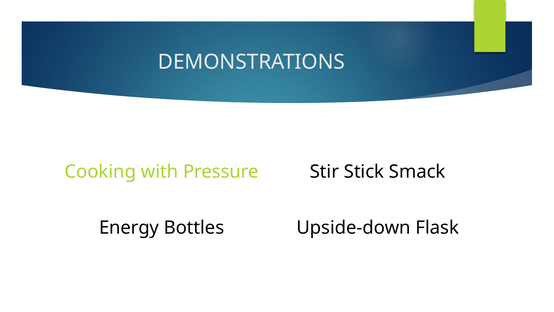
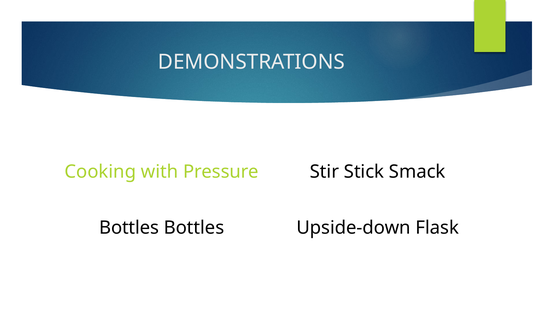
Energy at (129, 227): Energy -> Bottles
